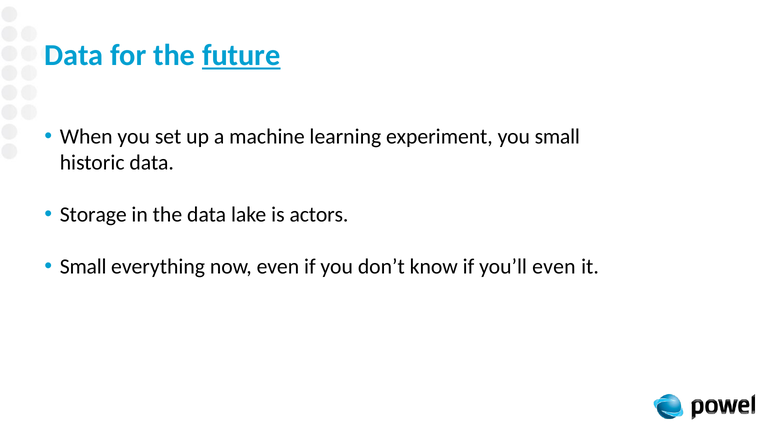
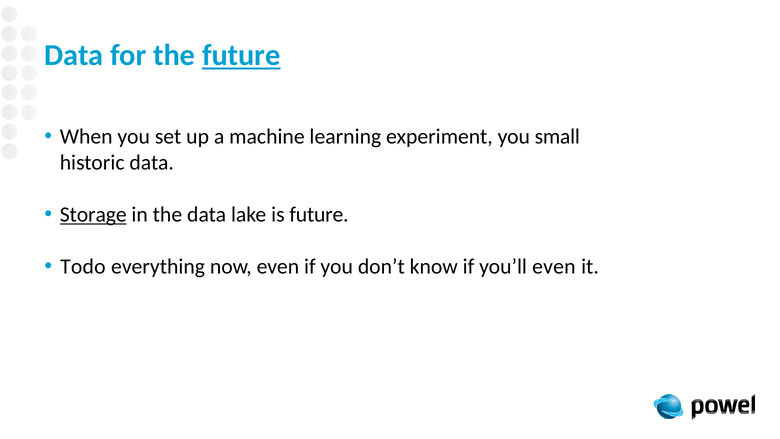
Storage underline: none -> present
is actors: actors -> future
Small at (83, 267): Small -> Todo
